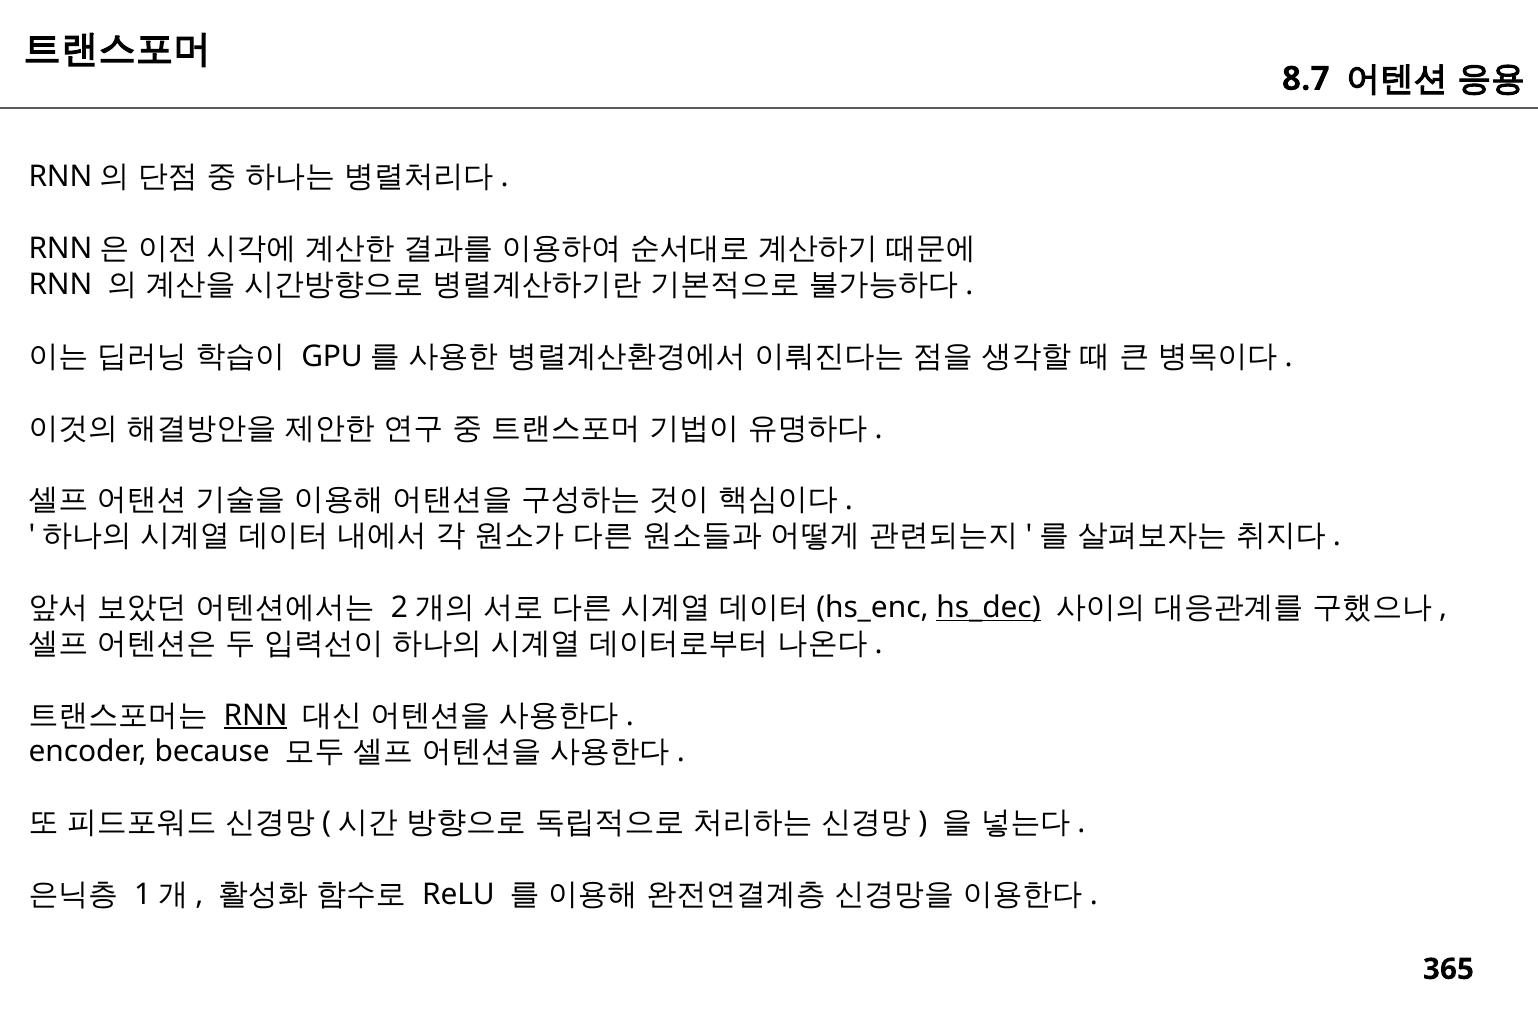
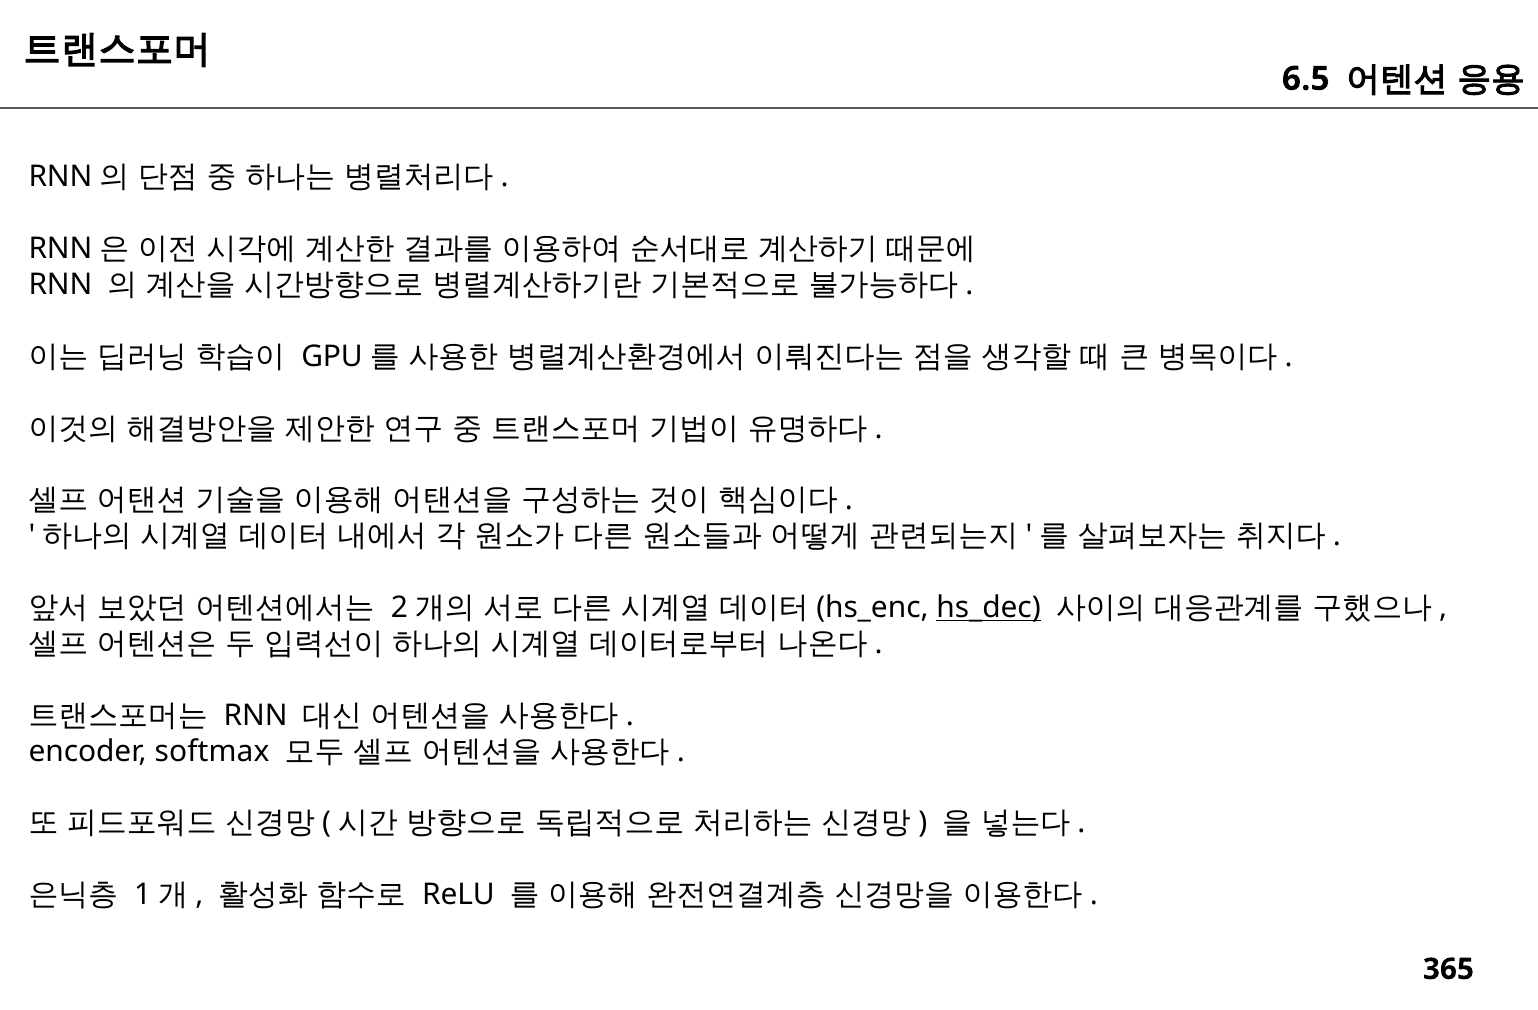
8.7: 8.7 -> 6.5
RNN at (256, 716) underline: present -> none
because: because -> softmax
